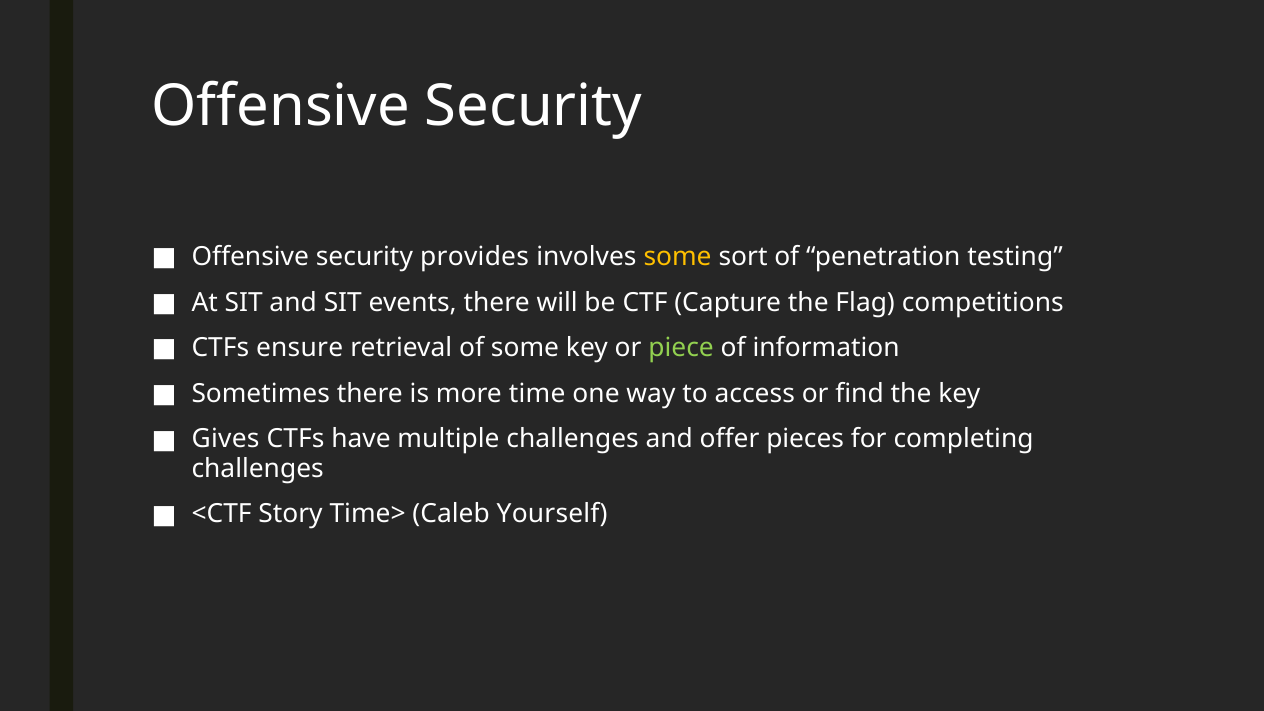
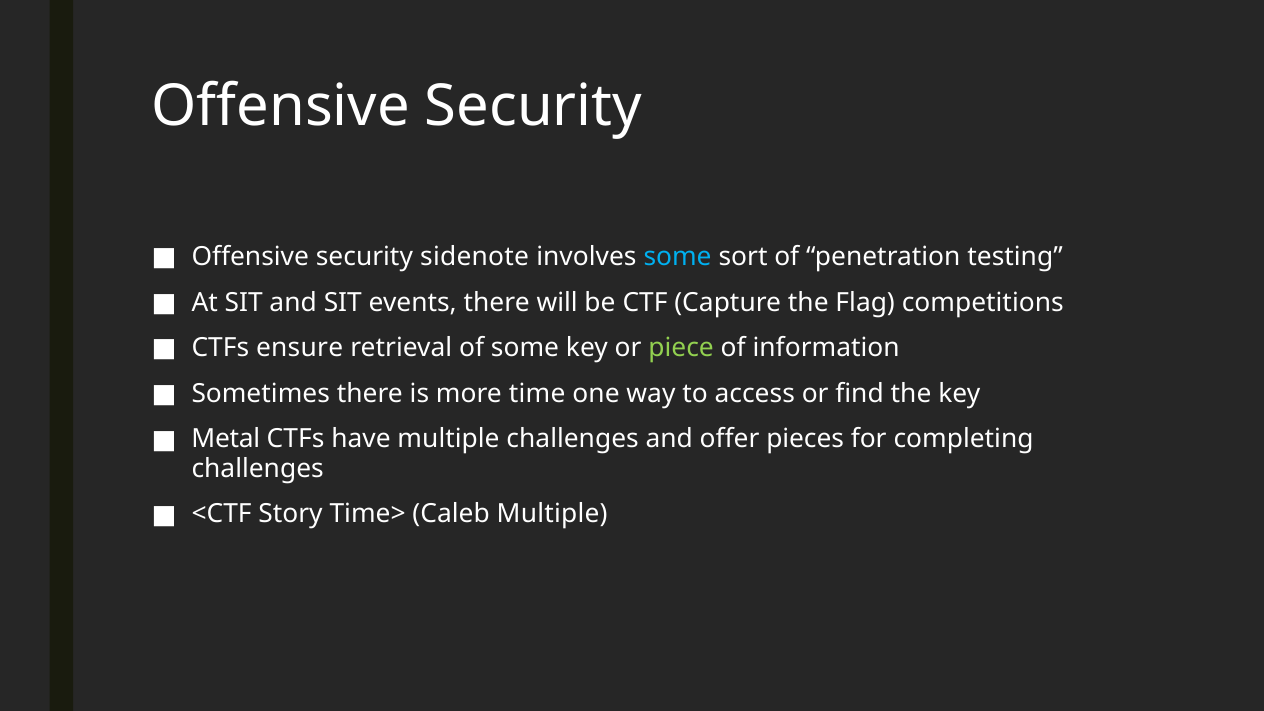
provides: provides -> sidenote
some at (678, 257) colour: yellow -> light blue
Gives: Gives -> Metal
Caleb Yourself: Yourself -> Multiple
